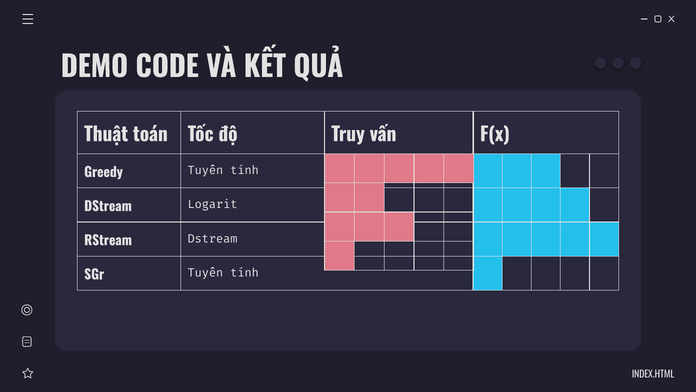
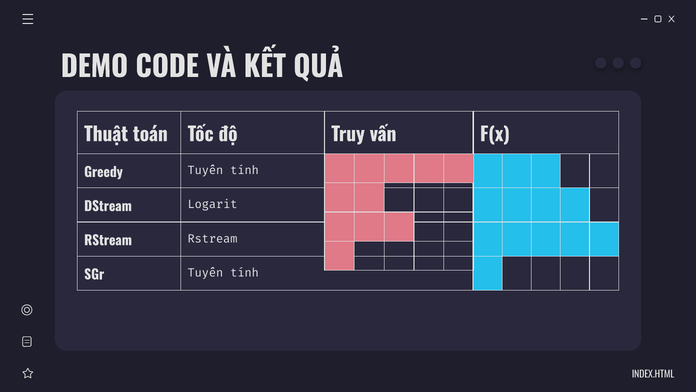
RStream Dstream: Dstream -> Rstream
